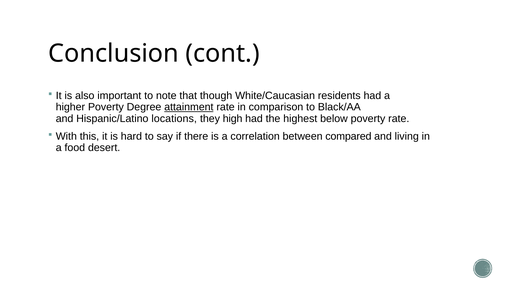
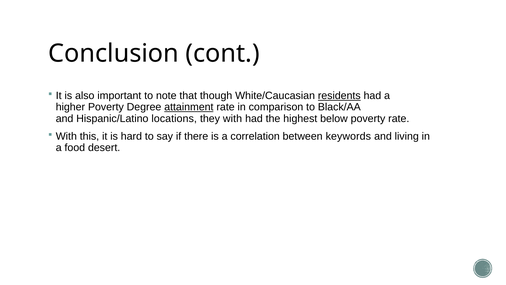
residents underline: none -> present
they high: high -> with
compared: compared -> keywords
